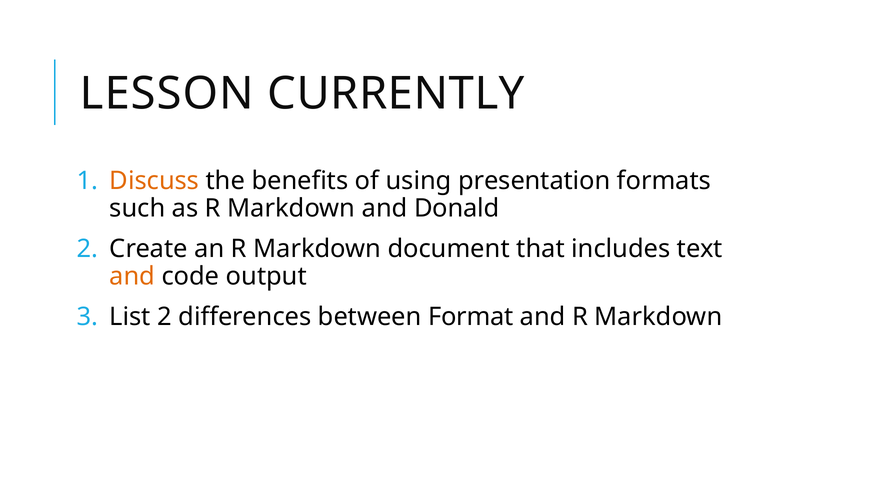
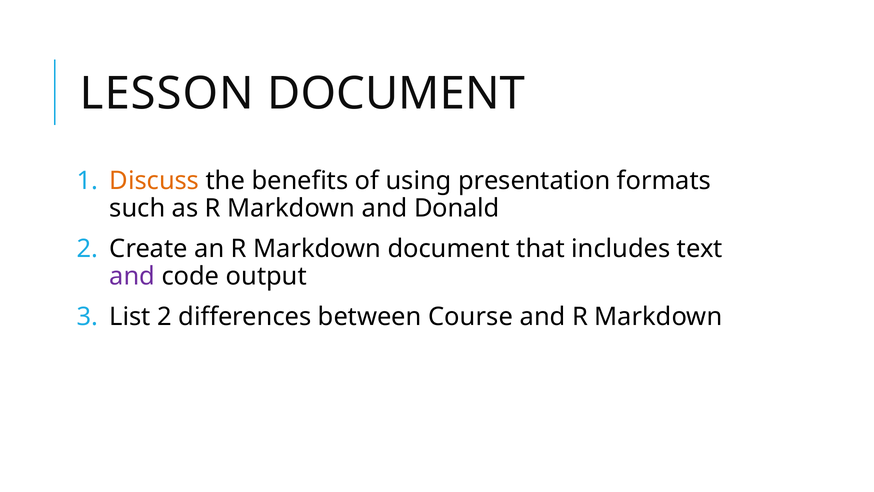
LESSON CURRENTLY: CURRENTLY -> DOCUMENT
and at (132, 276) colour: orange -> purple
Format: Format -> Course
